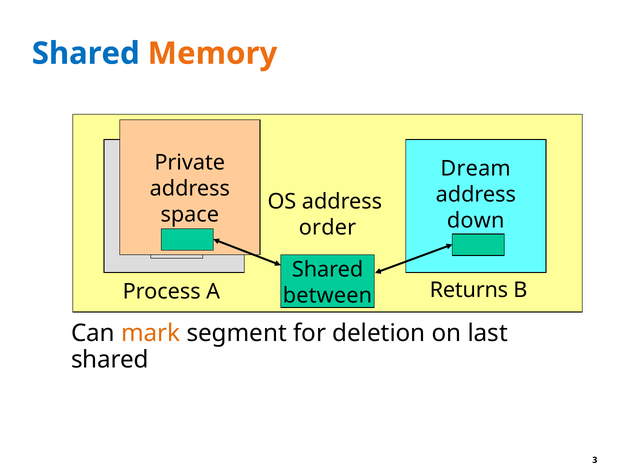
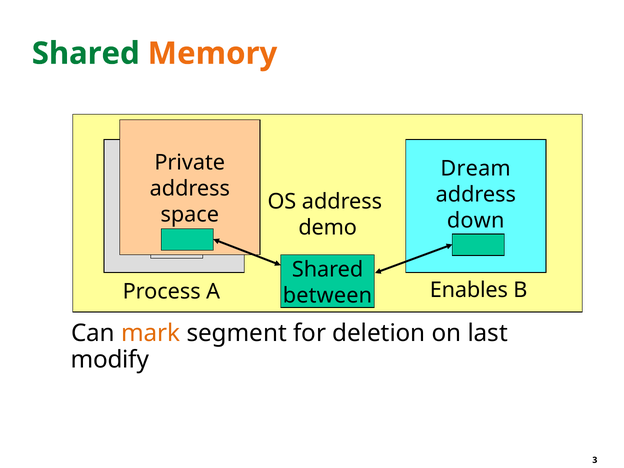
Shared at (86, 54) colour: blue -> green
order: order -> demo
Returns: Returns -> Enables
shared at (110, 360): shared -> modify
